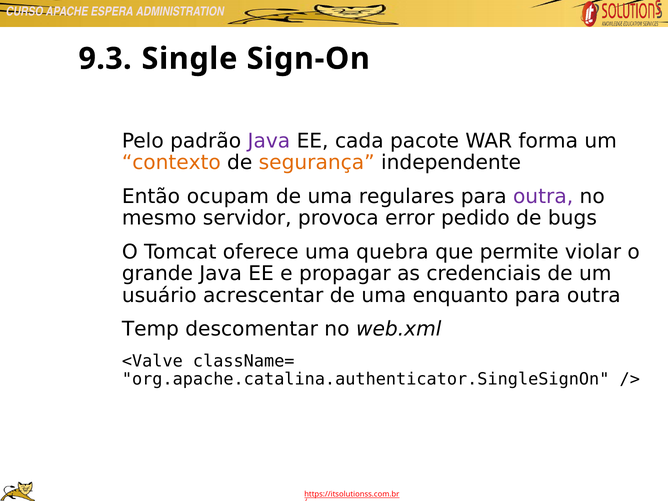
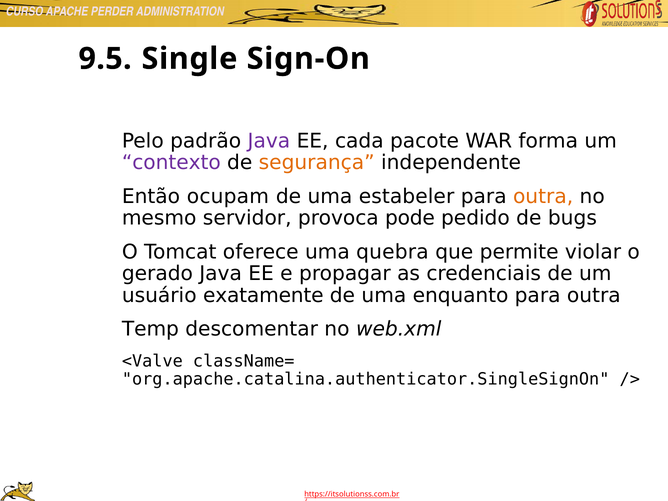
ESPERA: ESPERA -> PERDER
9.3: 9.3 -> 9.5
contexto colour: orange -> purple
regulares: regulares -> estabeler
outra at (543, 196) colour: purple -> orange
error: error -> pode
grande: grande -> gerado
acrescentar: acrescentar -> exatamente
